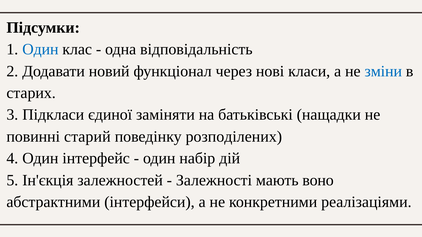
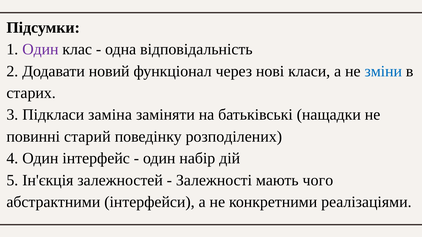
Один at (40, 49) colour: blue -> purple
єдиної: єдиної -> заміна
воно: воно -> чого
